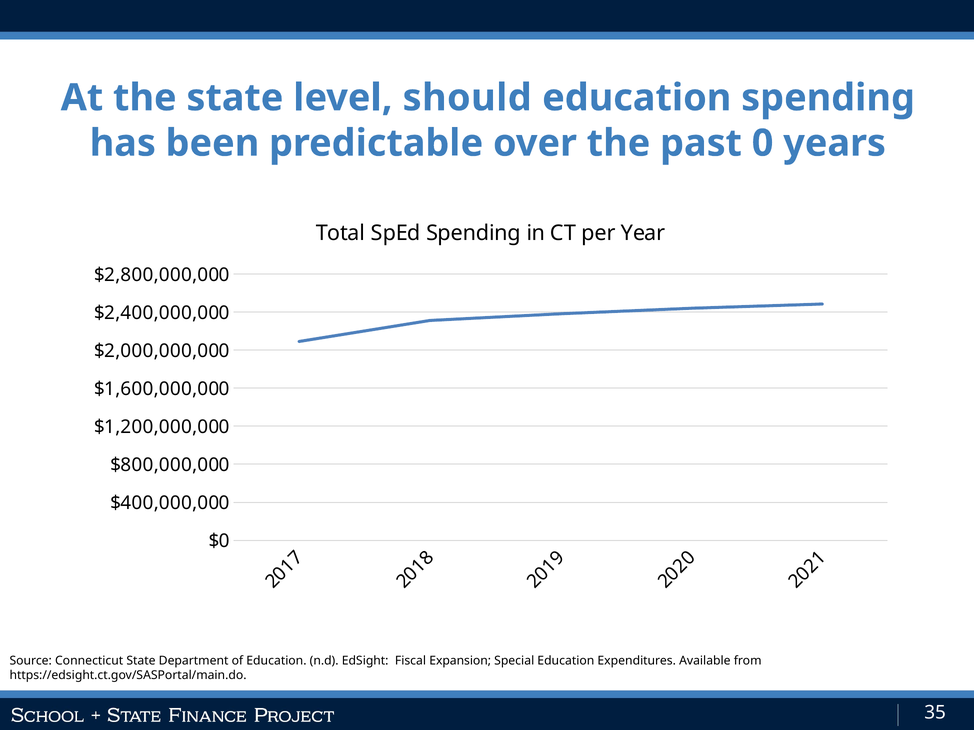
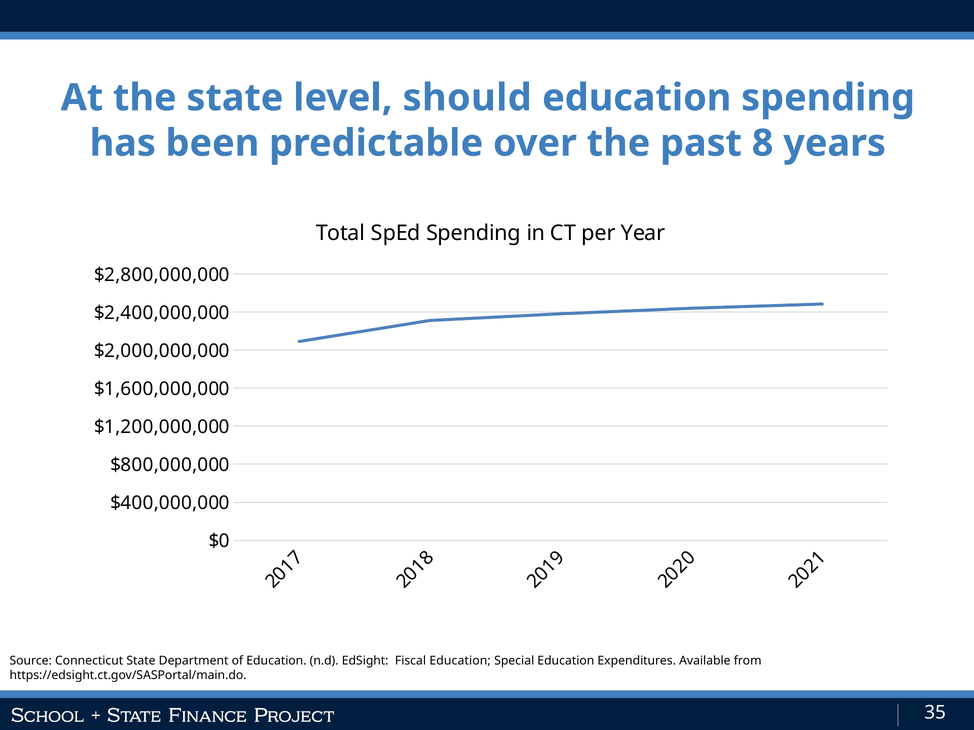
past 0: 0 -> 8
Fiscal Expansion: Expansion -> Education
